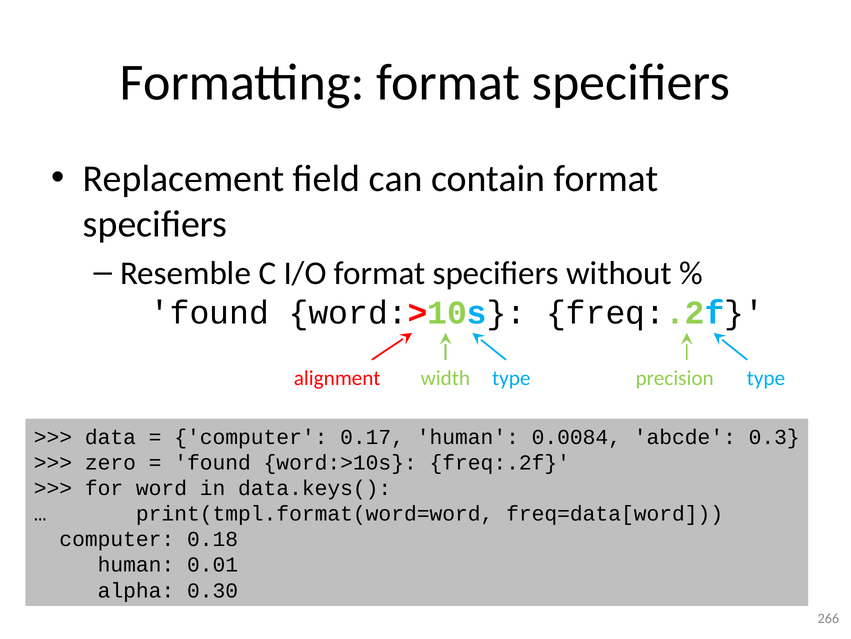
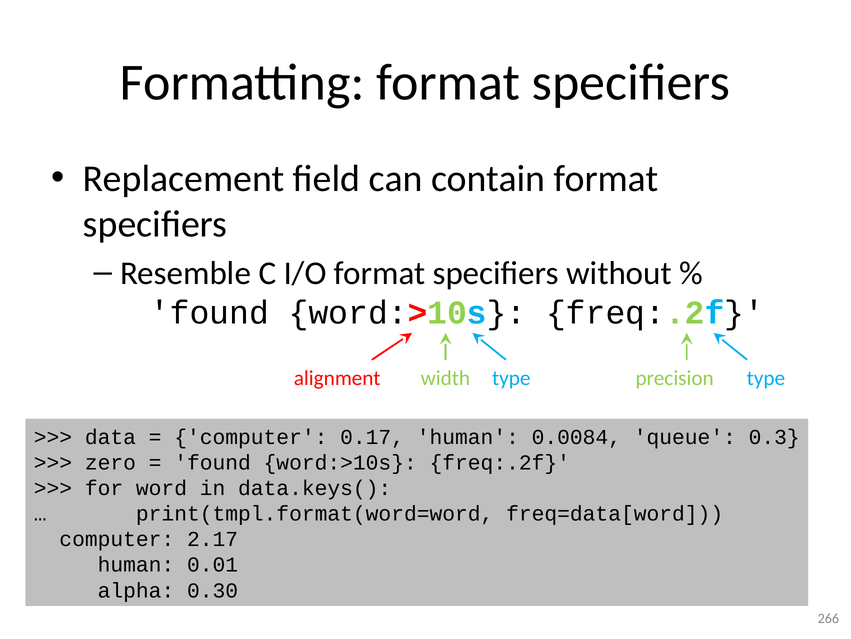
abcde: abcde -> queue
0.18: 0.18 -> 2.17
